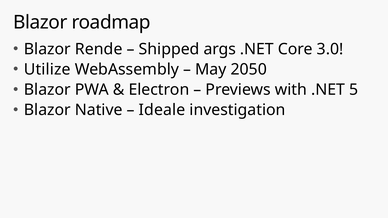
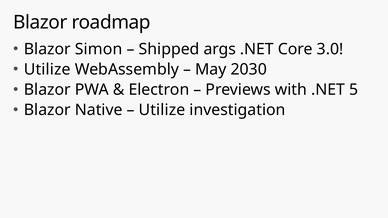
Rende: Rende -> Simon
2050: 2050 -> 2030
Ideale at (162, 110): Ideale -> Utilize
